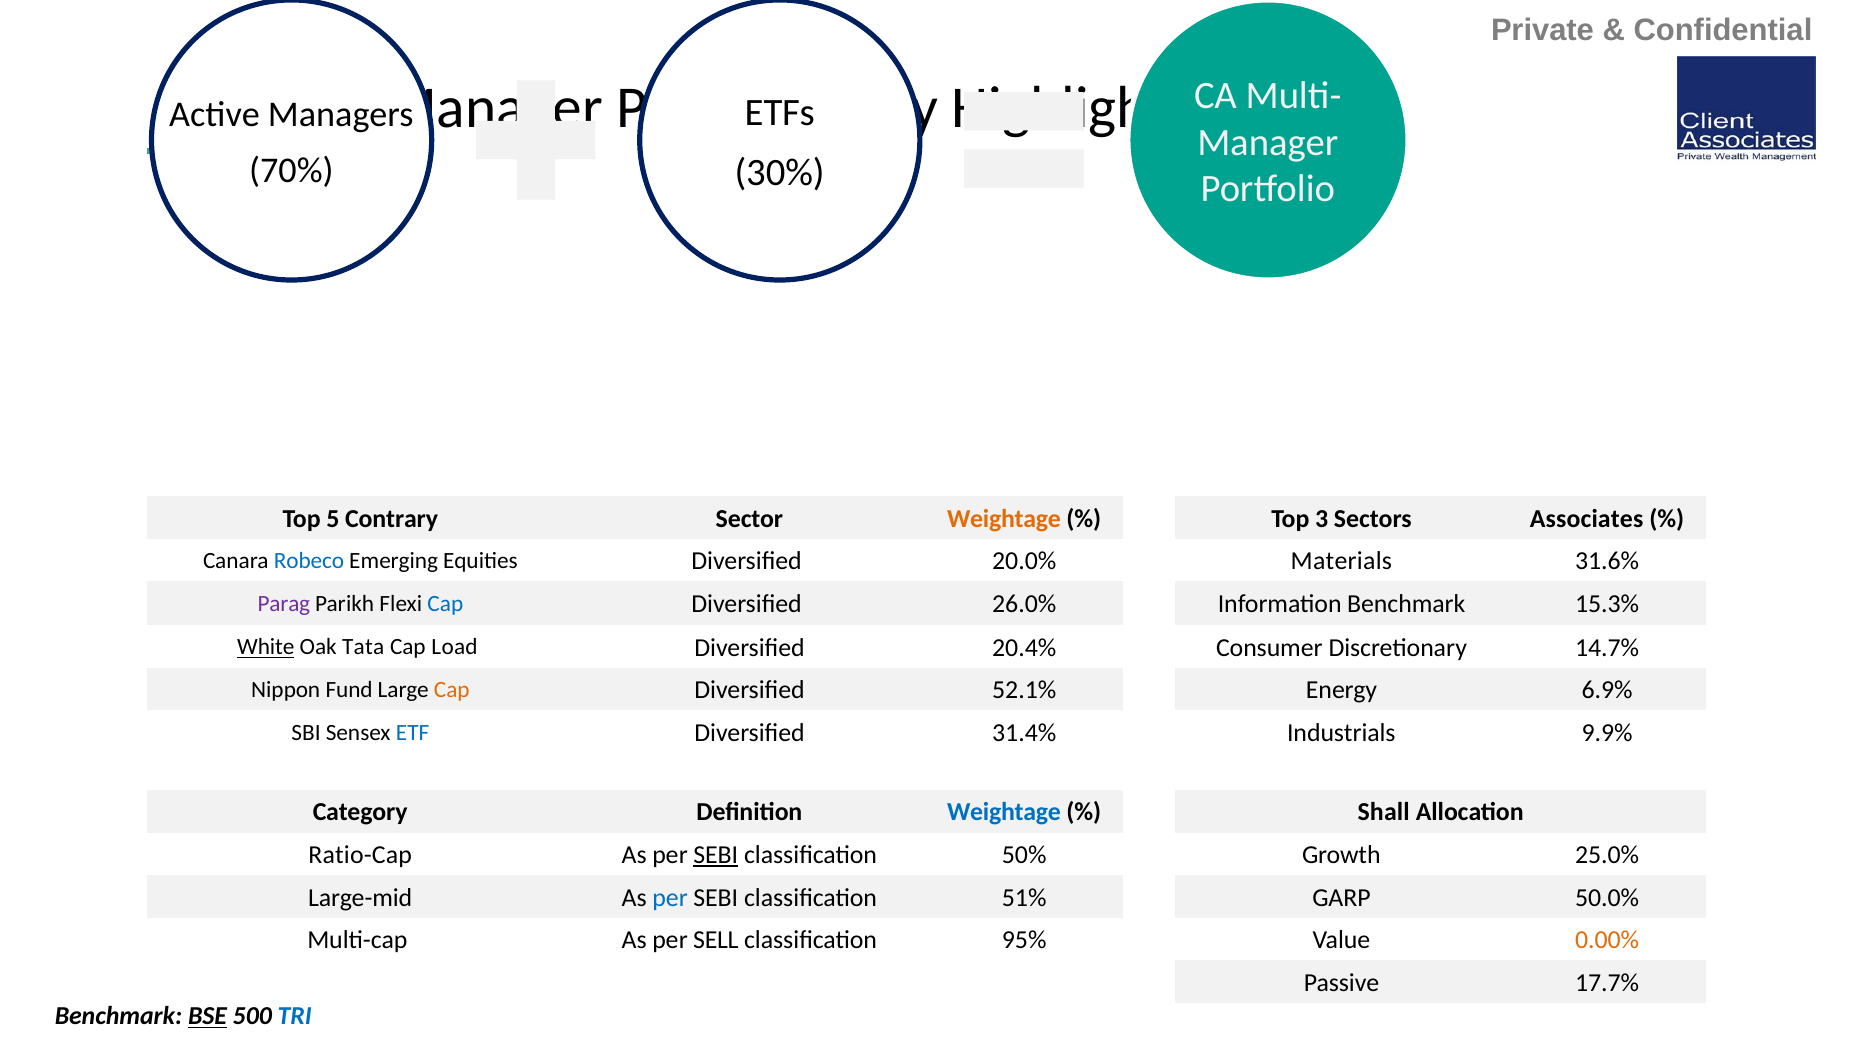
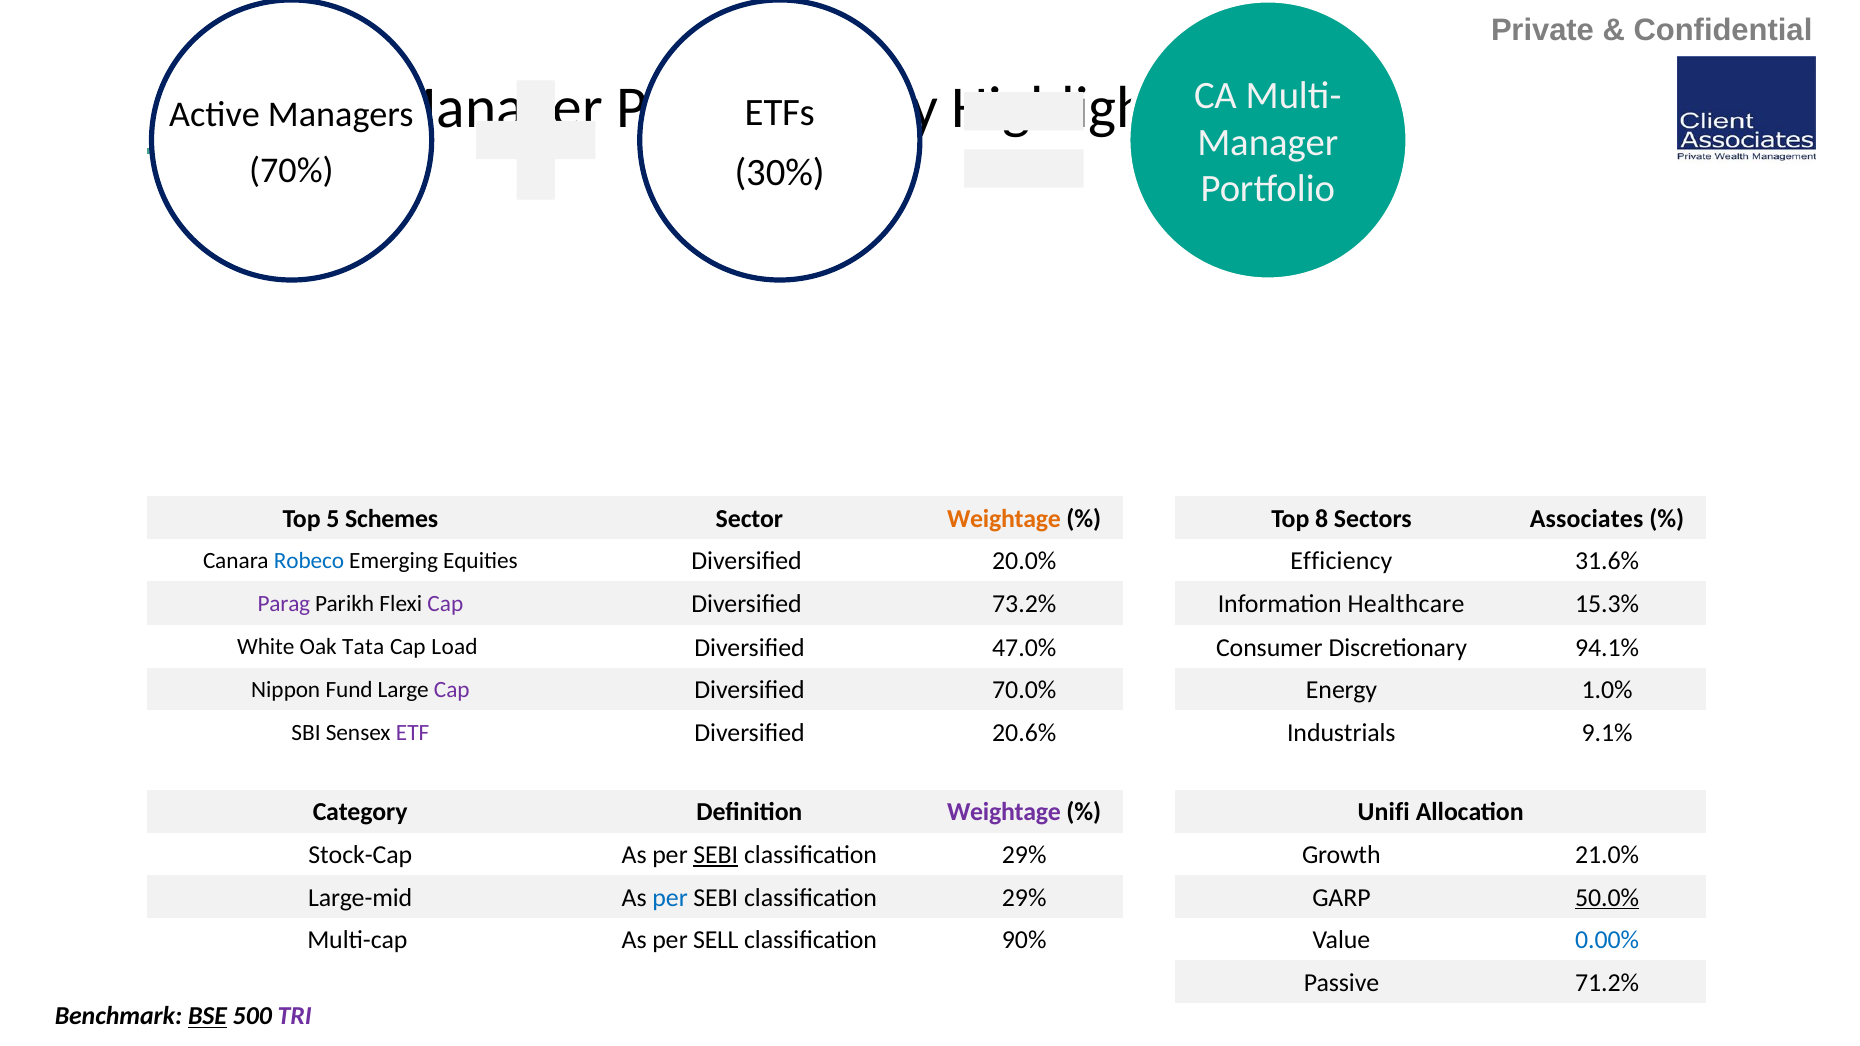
Contrary: Contrary -> Schemes
3: 3 -> 8
Materials: Materials -> Efficiency
Cap at (445, 604) colour: blue -> purple
26.0%: 26.0% -> 73.2%
Information Benchmark: Benchmark -> Healthcare
White underline: present -> none
20.4%: 20.4% -> 47.0%
14.7%: 14.7% -> 94.1%
Cap at (452, 690) colour: orange -> purple
52.1%: 52.1% -> 70.0%
6.9%: 6.9% -> 1.0%
ETF colour: blue -> purple
31.4%: 31.4% -> 20.6%
9.9%: 9.9% -> 9.1%
Weightage at (1004, 813) colour: blue -> purple
Shall: Shall -> Unifi
Ratio-Cap: Ratio-Cap -> Stock-Cap
50% at (1024, 855): 50% -> 29%
25.0%: 25.0% -> 21.0%
51% at (1024, 898): 51% -> 29%
50.0% underline: none -> present
95%: 95% -> 90%
0.00% colour: orange -> blue
17.7%: 17.7% -> 71.2%
TRI colour: blue -> purple
